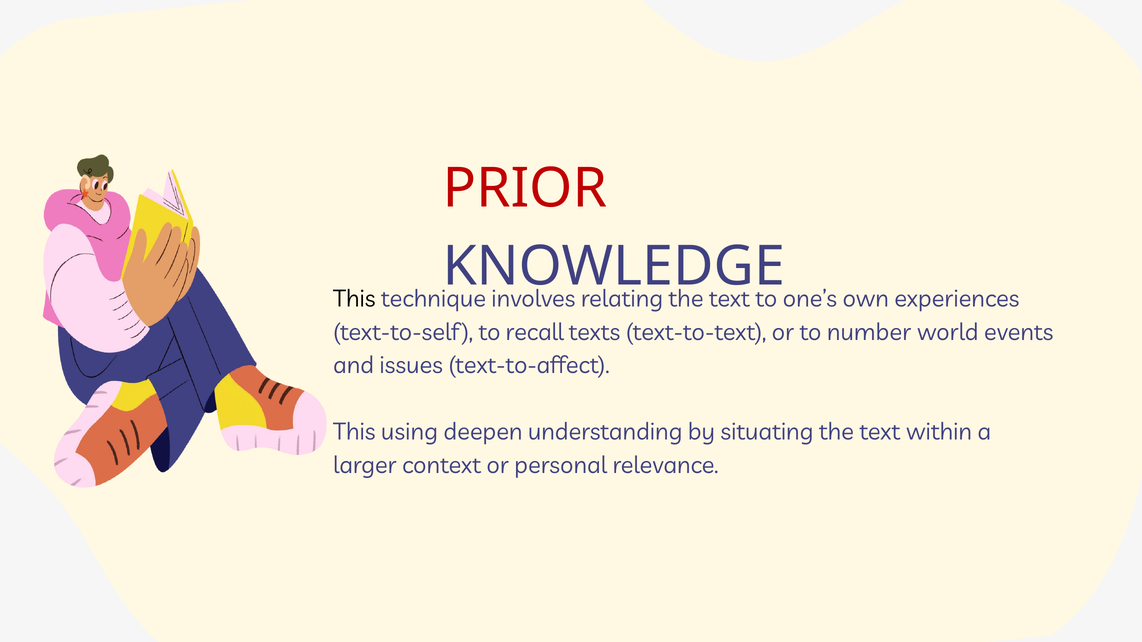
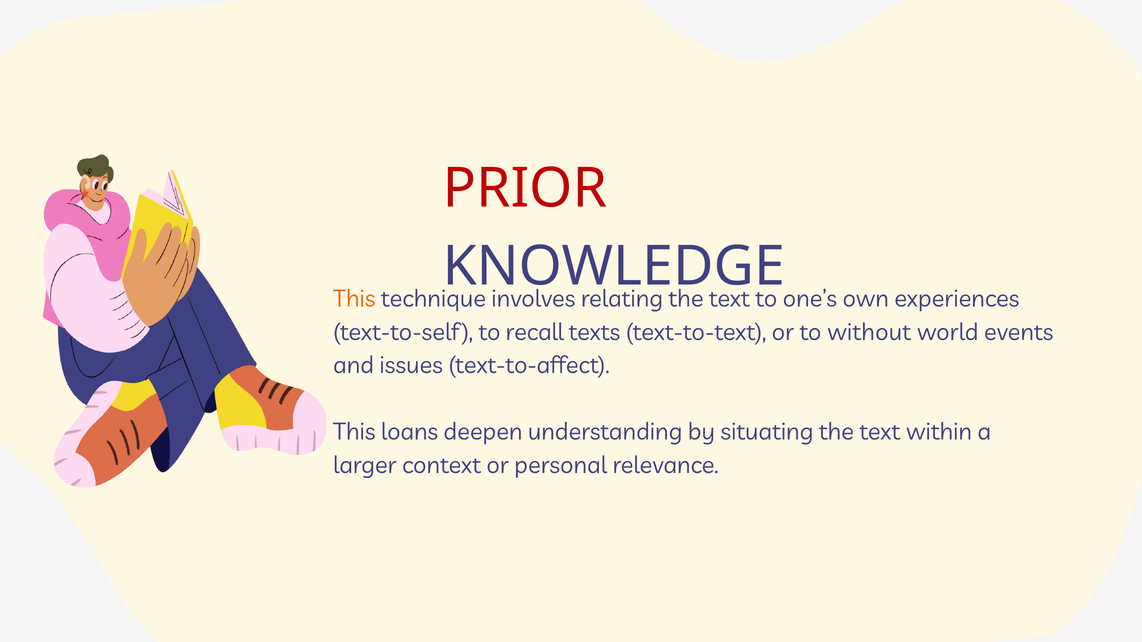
This at (354, 299) colour: black -> orange
number: number -> without
using: using -> loans
